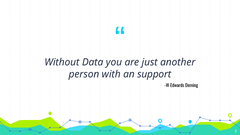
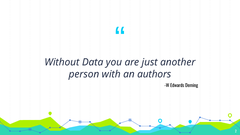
support: support -> authors
